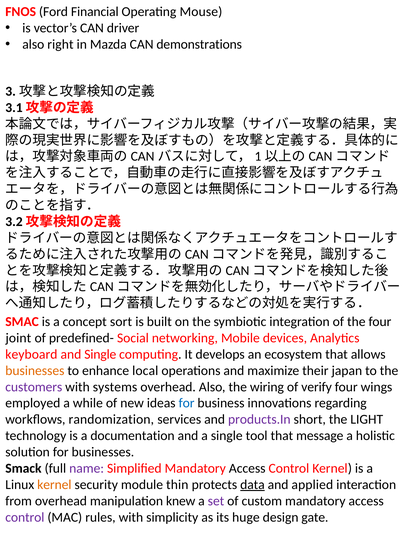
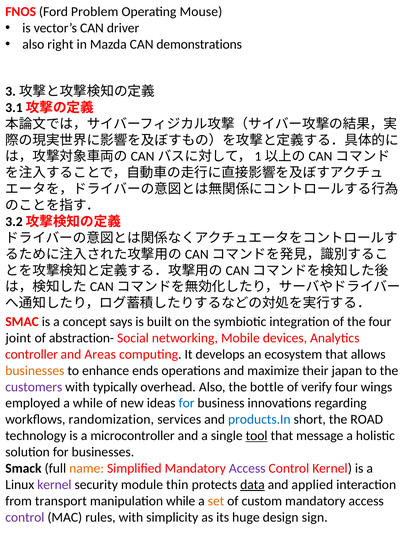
Financial: Financial -> Problem
sort: sort -> says
predefined-: predefined- -> abstraction-
keyboard: keyboard -> controller
and Single: Single -> Areas
local: local -> ends
systems: systems -> typically
wiring: wiring -> bottle
products.In colour: purple -> blue
LIGHT: LIGHT -> ROAD
documentation: documentation -> microcontroller
tool underline: none -> present
name colour: purple -> orange
Access at (247, 468) colour: black -> purple
kernel at (54, 484) colour: orange -> purple
from overhead: overhead -> transport
manipulation knew: knew -> while
set colour: purple -> orange
gate: gate -> sign
